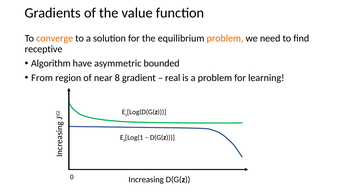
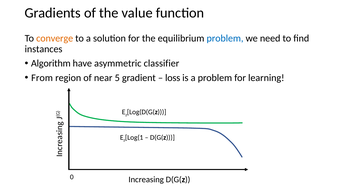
problem at (225, 38) colour: orange -> blue
receptive: receptive -> instances
bounded: bounded -> classifier
8: 8 -> 5
real: real -> loss
